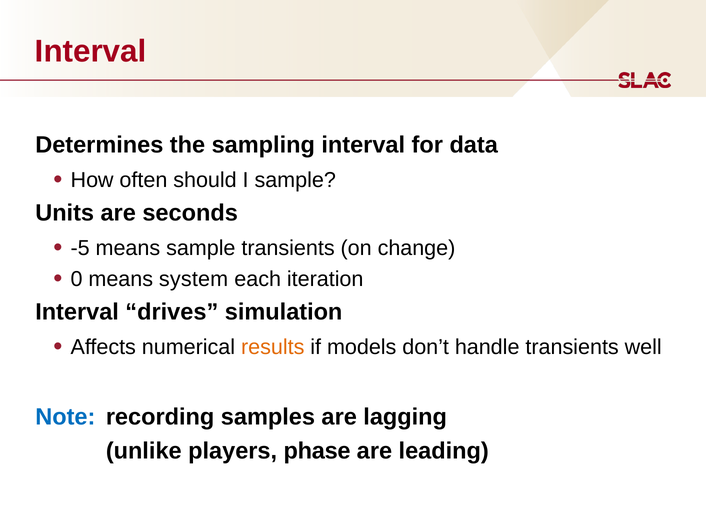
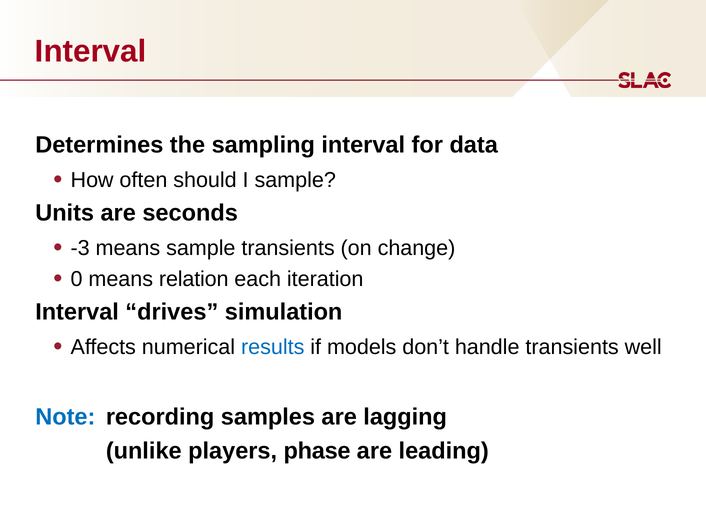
-5: -5 -> -3
system: system -> relation
results colour: orange -> blue
